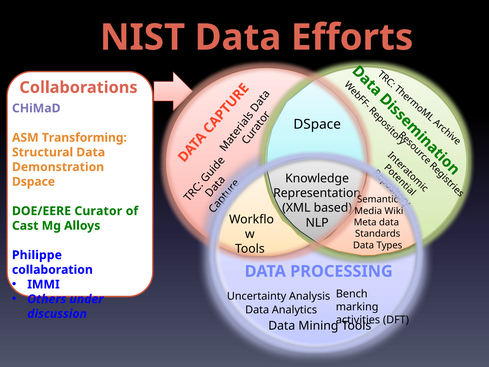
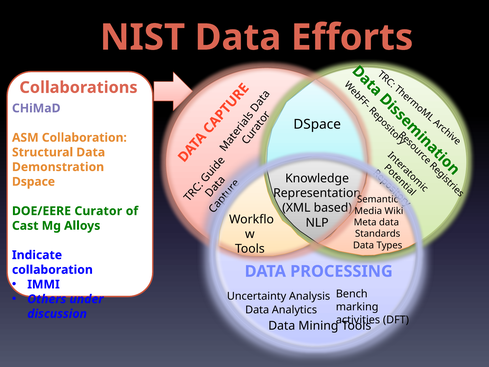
ASM Transforming: Transforming -> Collaboration
Philippe: Philippe -> Indicate
